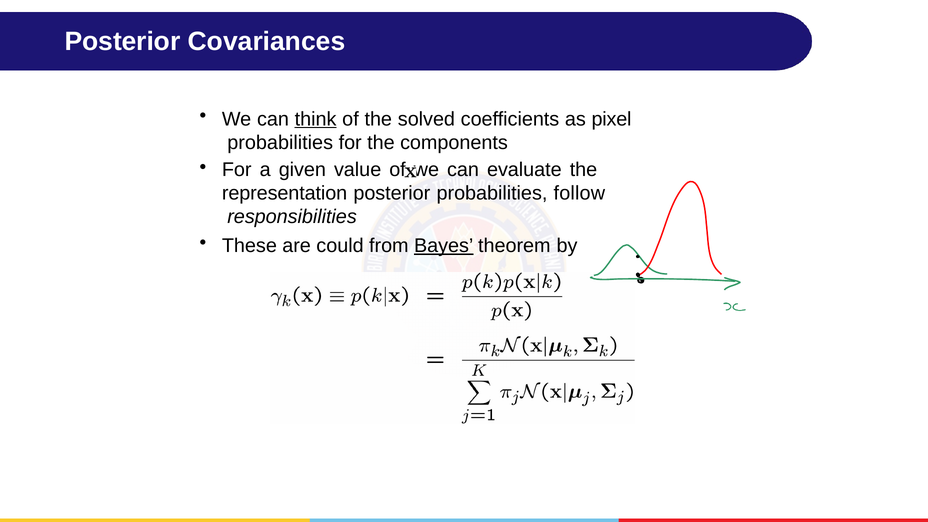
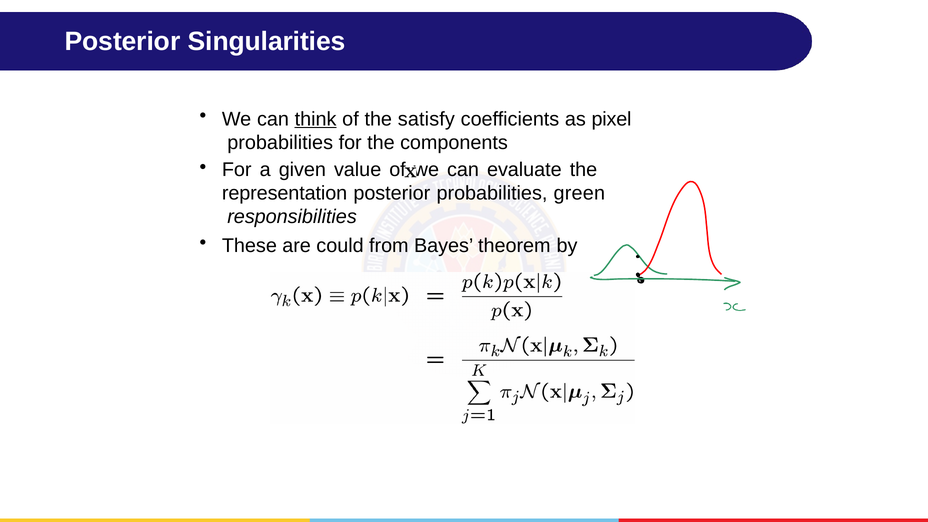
Covariances: Covariances -> Singularities
solved: solved -> satisfy
follow: follow -> green
Bayes underline: present -> none
